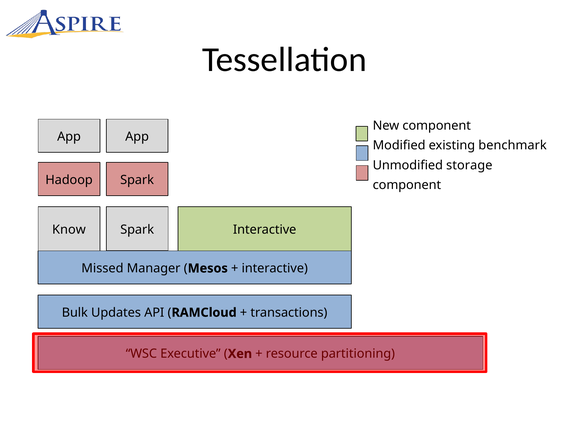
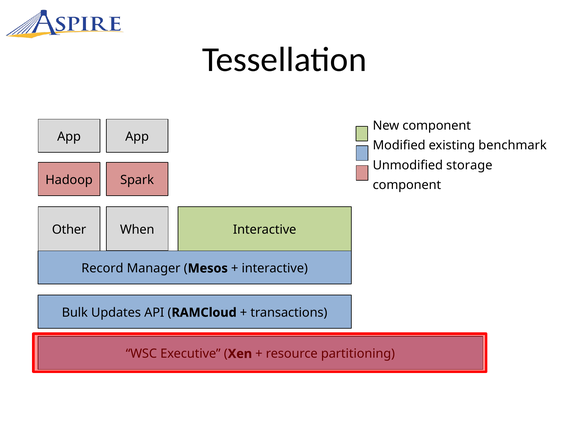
Spark at (137, 230): Spark -> When
Know: Know -> Other
Missed: Missed -> Record
